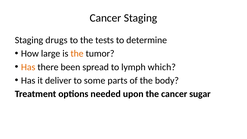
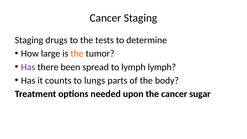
Has at (28, 67) colour: orange -> purple
lymph which: which -> lymph
deliver: deliver -> counts
some: some -> lungs
